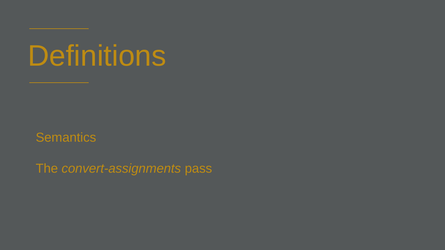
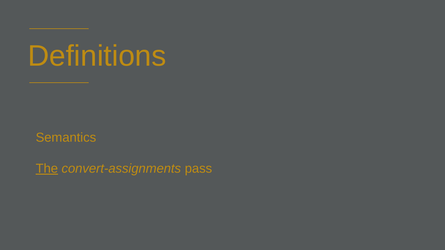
The underline: none -> present
